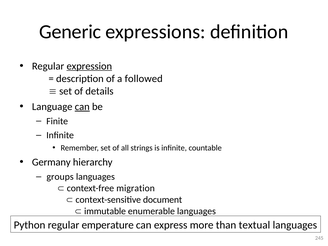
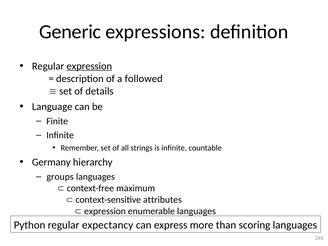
can at (82, 107) underline: present -> none
migration: migration -> maximum
document: document -> attributes
immutable at (105, 211): immutable -> expression
emperature: emperature -> expectancy
textual: textual -> scoring
